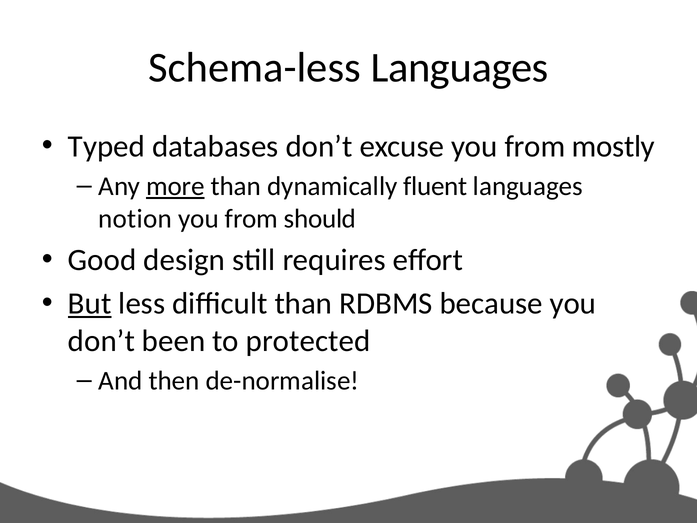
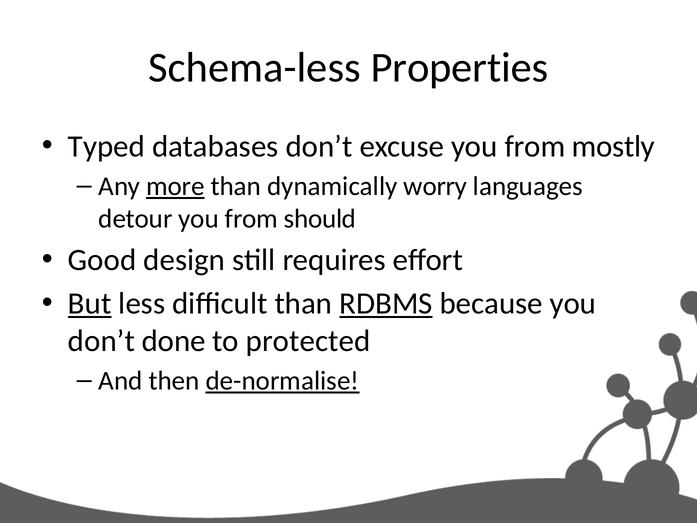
Schema-less Languages: Languages -> Properties
fluent: fluent -> worry
notion: notion -> detour
RDBMS underline: none -> present
been: been -> done
de-normalise underline: none -> present
